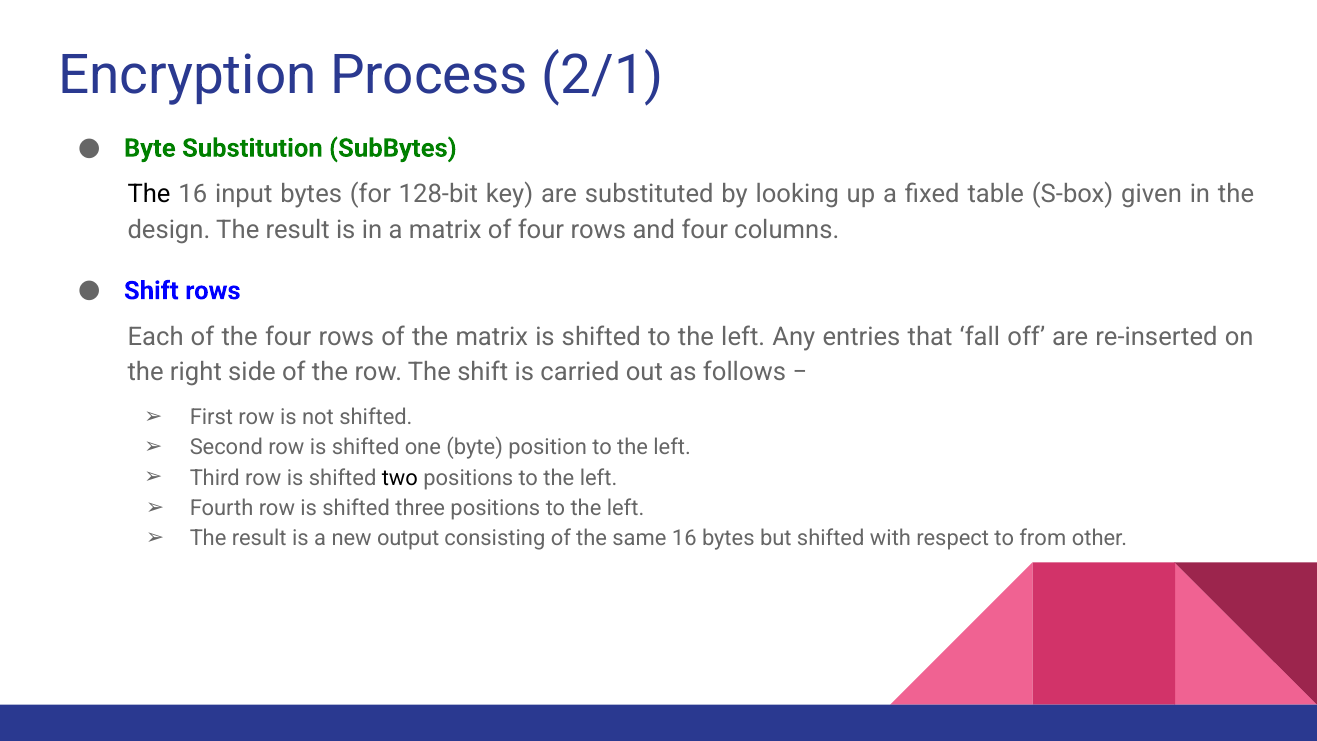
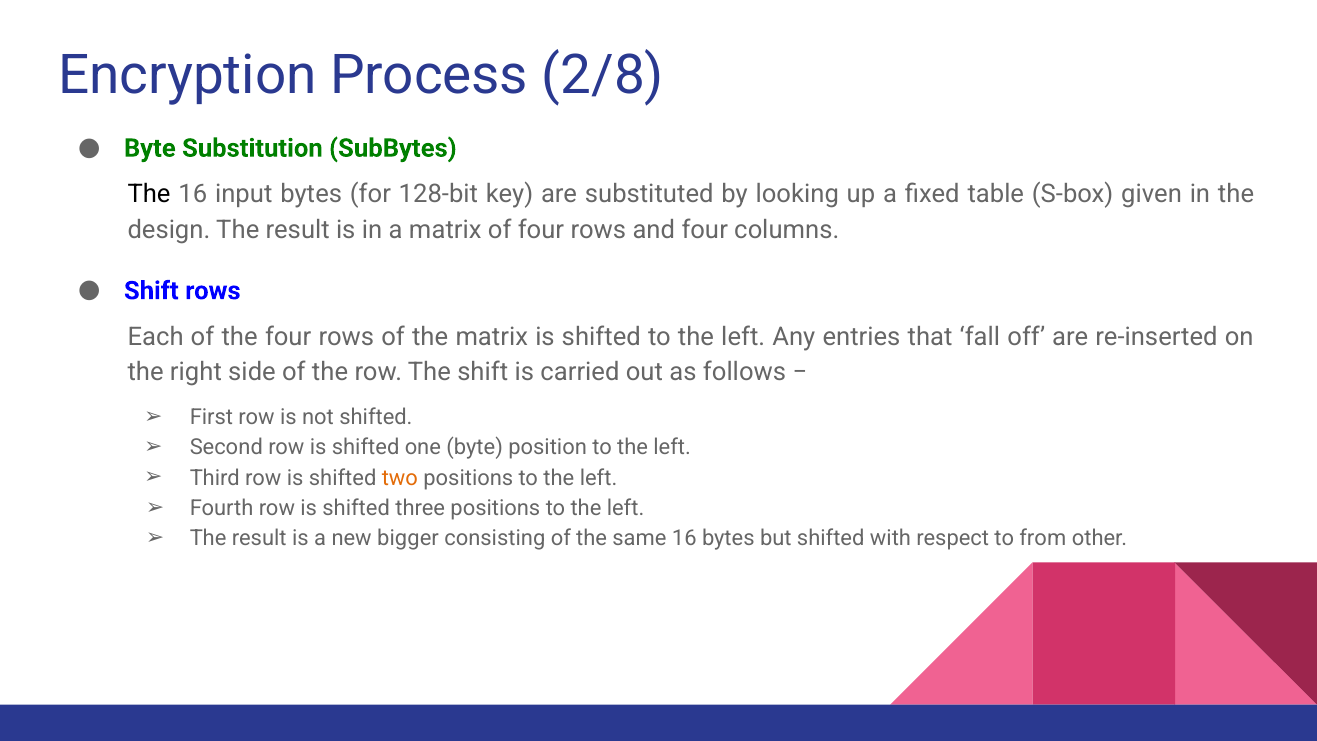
2/1: 2/1 -> 2/8
two colour: black -> orange
output: output -> bigger
